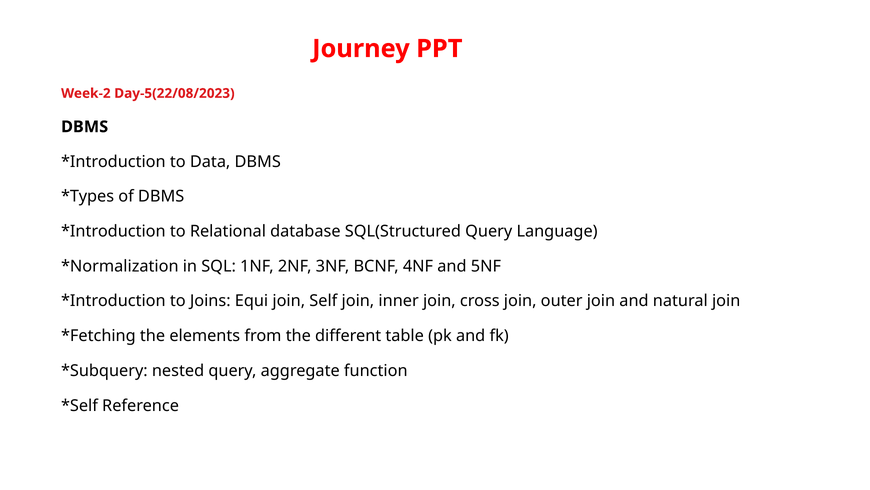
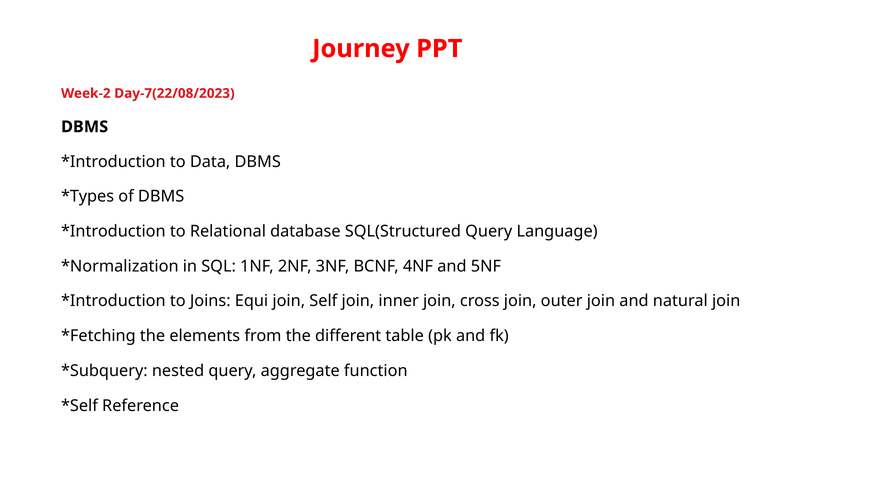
Day-5(22/08/2023: Day-5(22/08/2023 -> Day-7(22/08/2023
